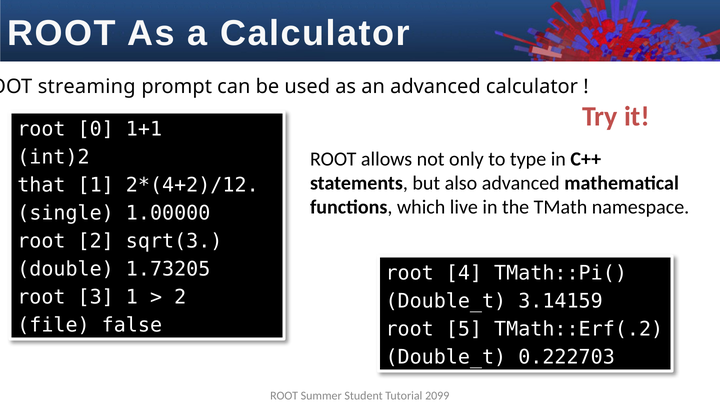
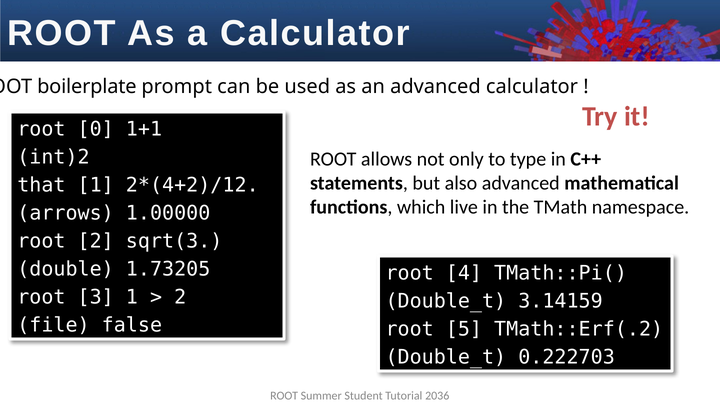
streaming: streaming -> boilerplate
single: single -> arrows
2099: 2099 -> 2036
